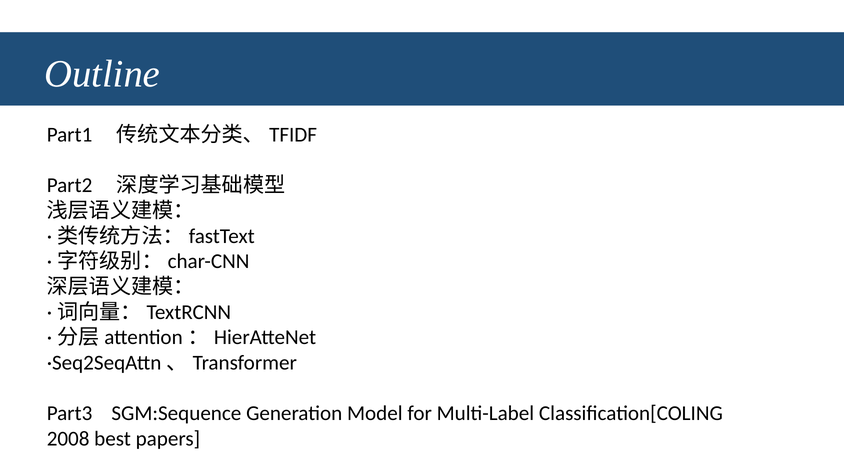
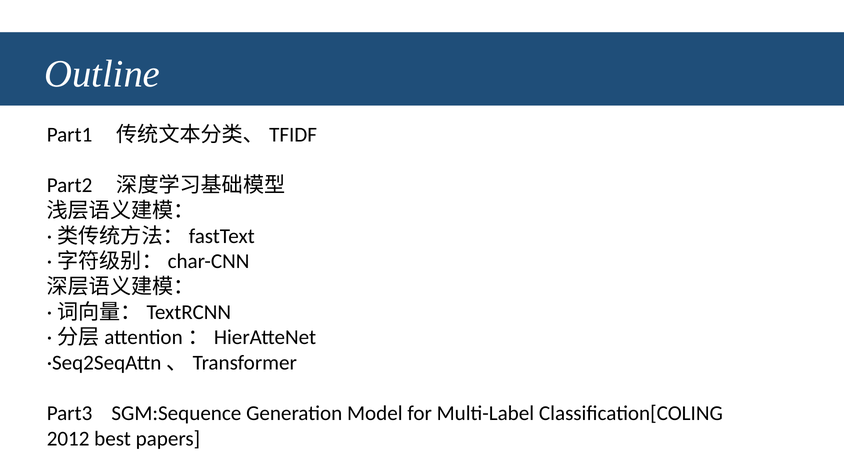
2008: 2008 -> 2012
